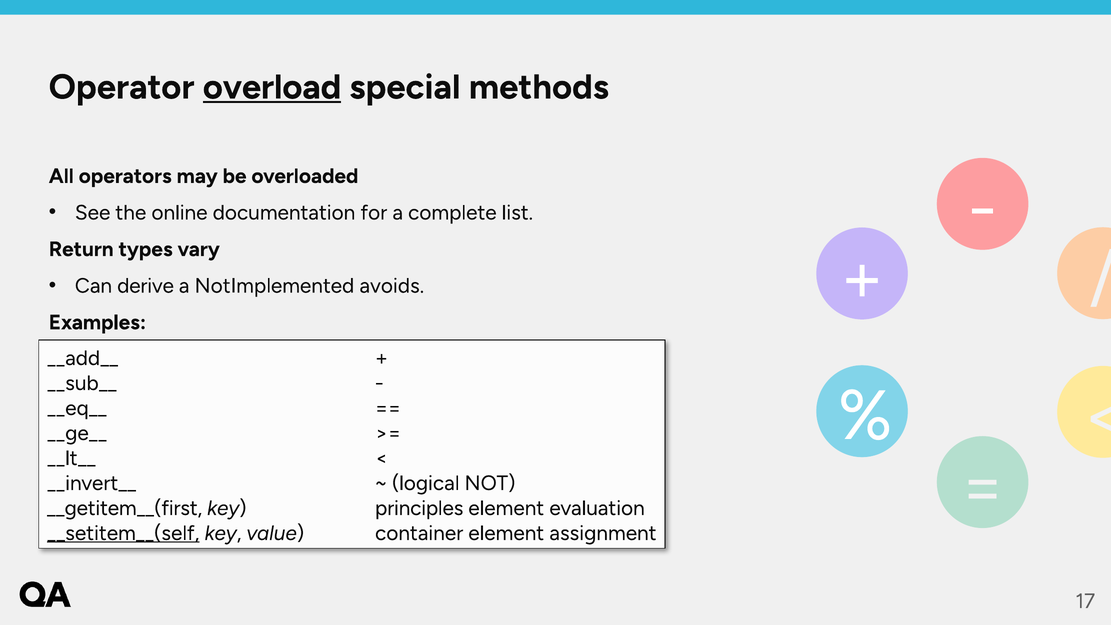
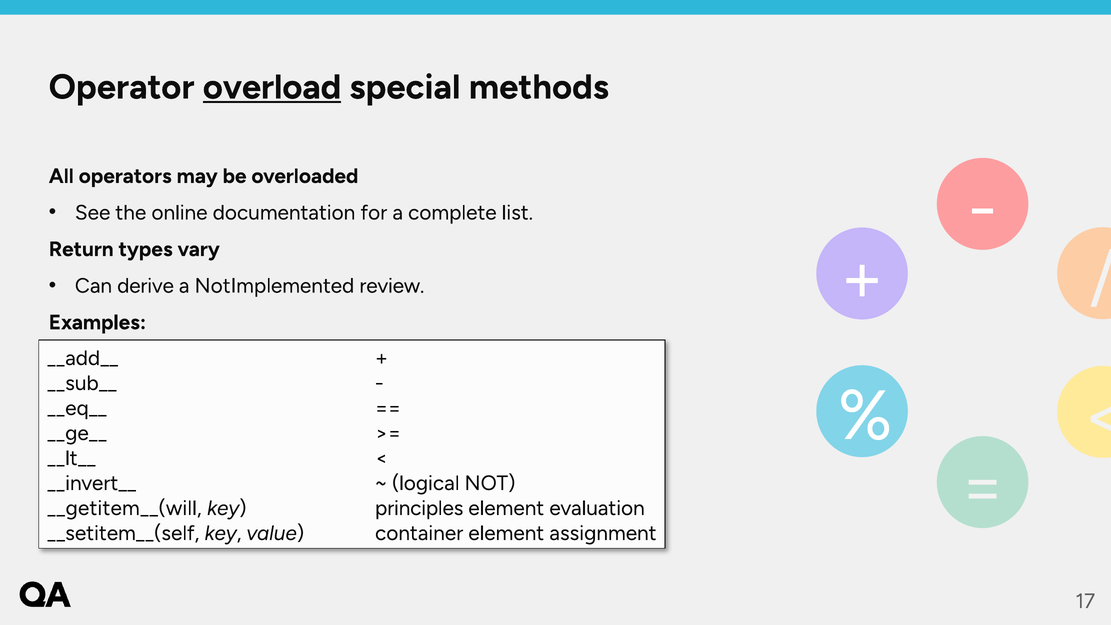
avoids: avoids -> review
__getitem__(first: __getitem__(first -> __getitem__(will
__setitem__(self underline: present -> none
